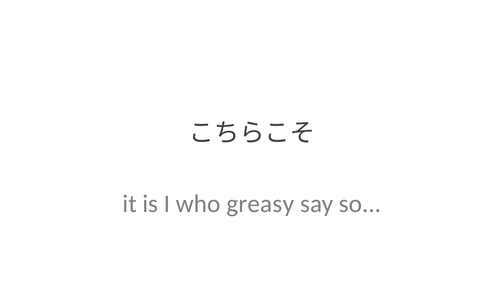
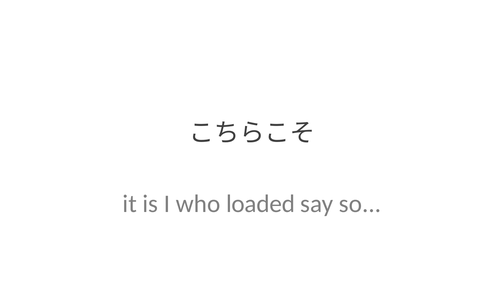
greasy: greasy -> loaded
